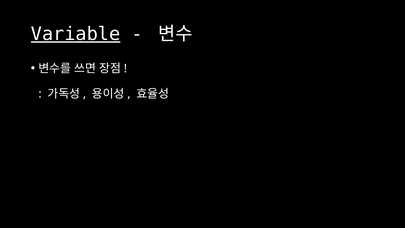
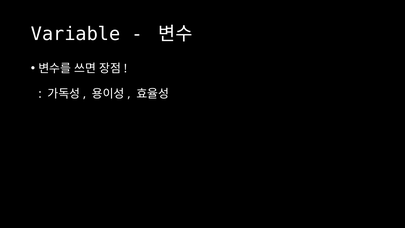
Variable underline: present -> none
